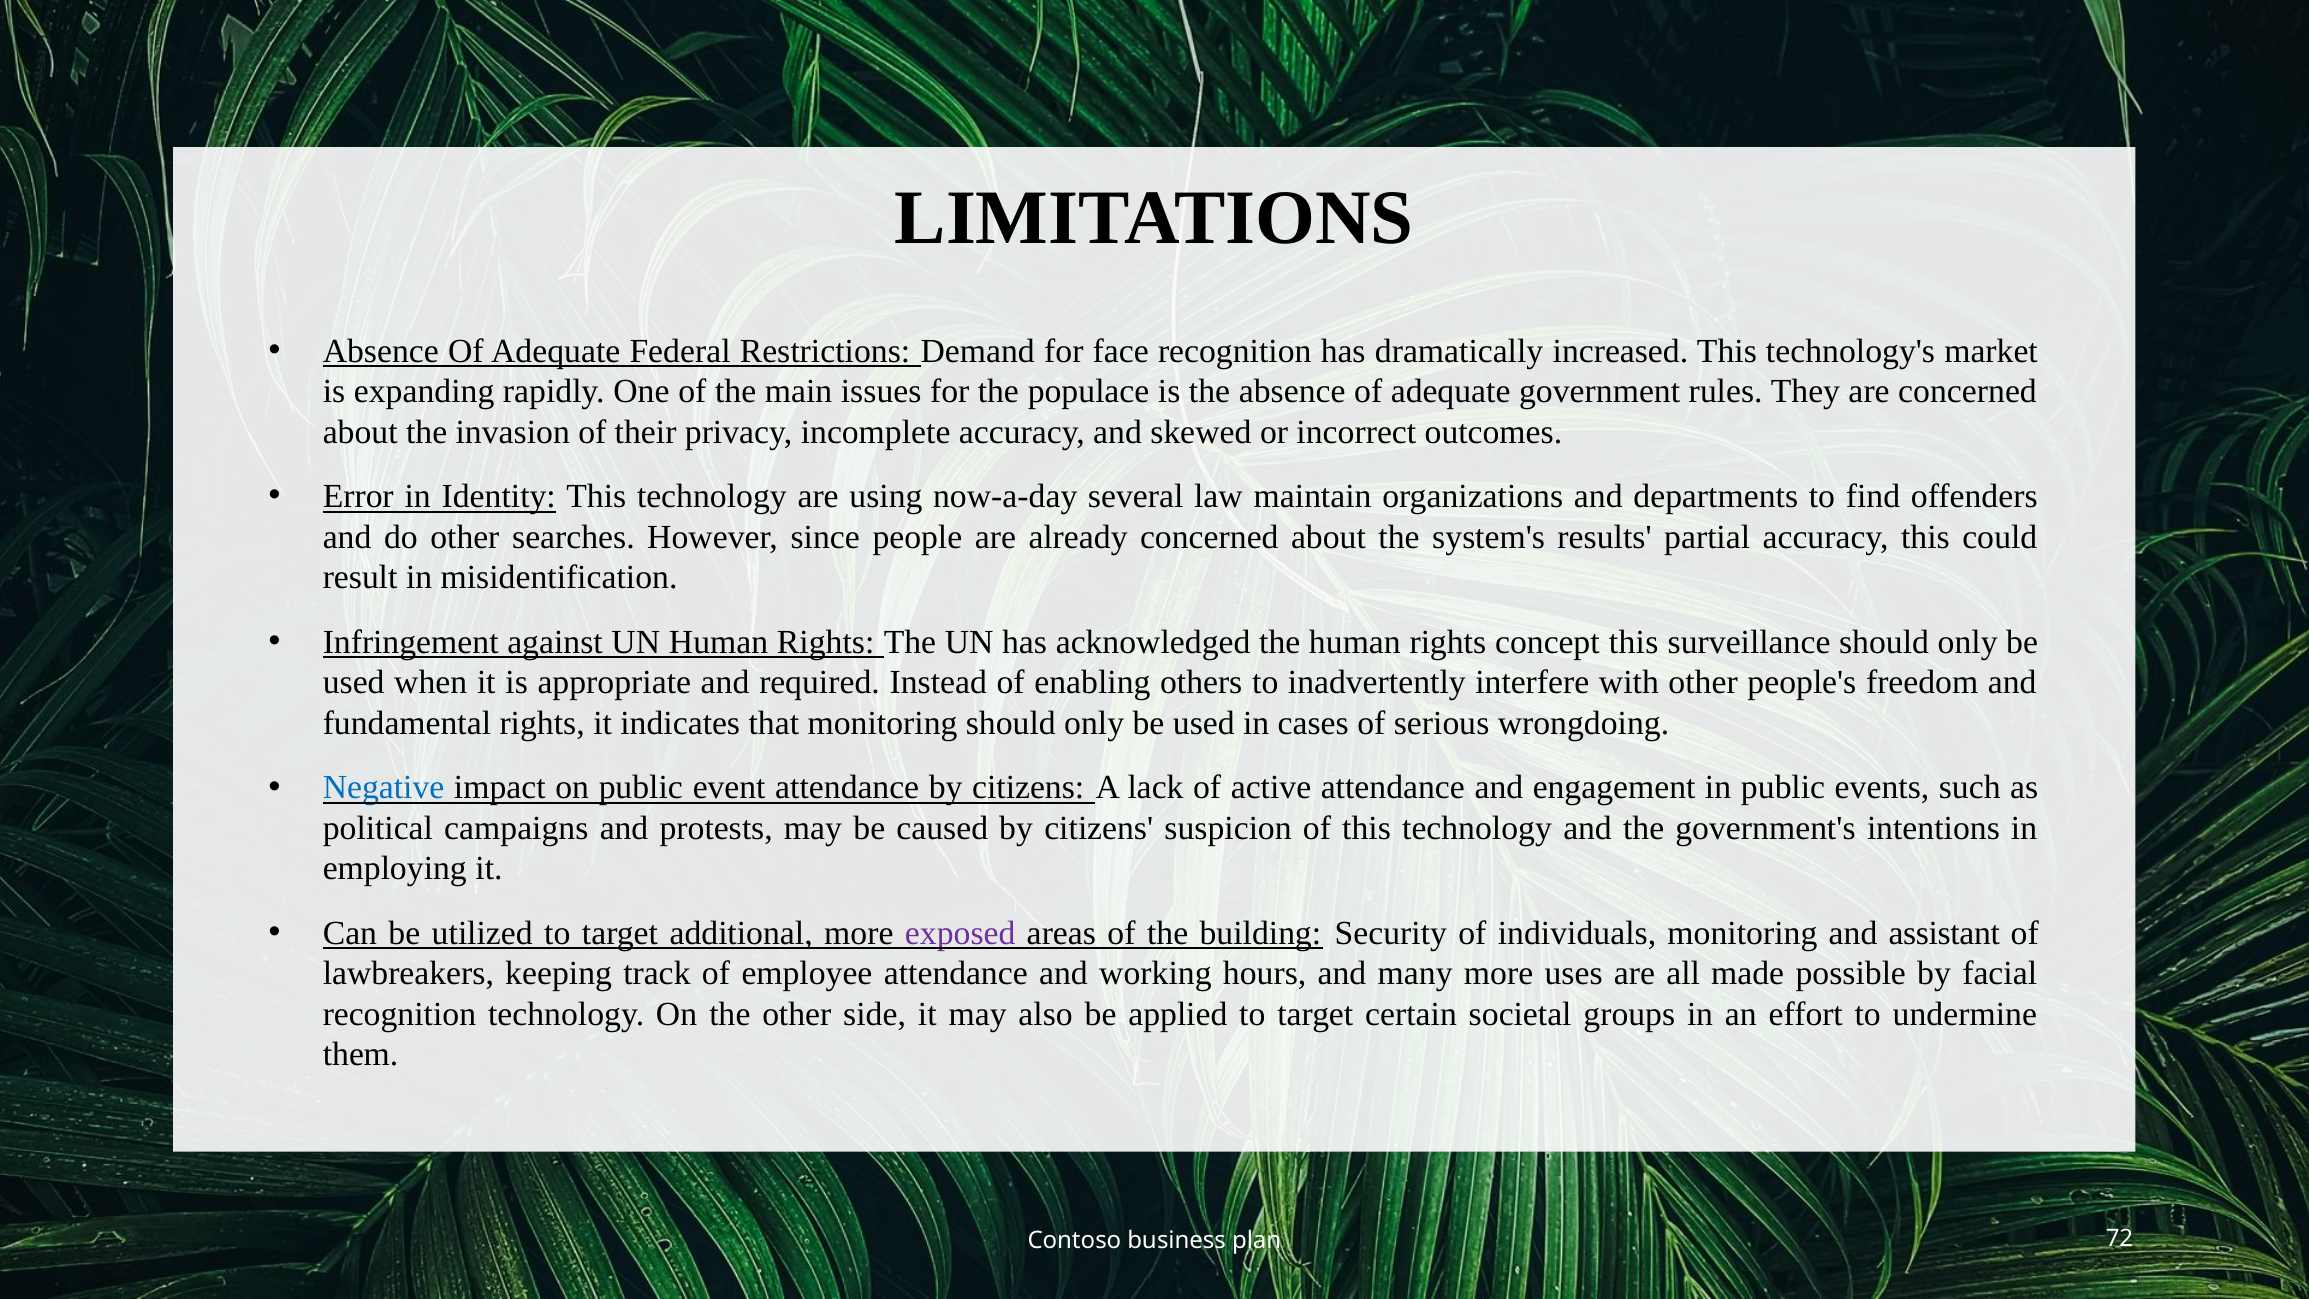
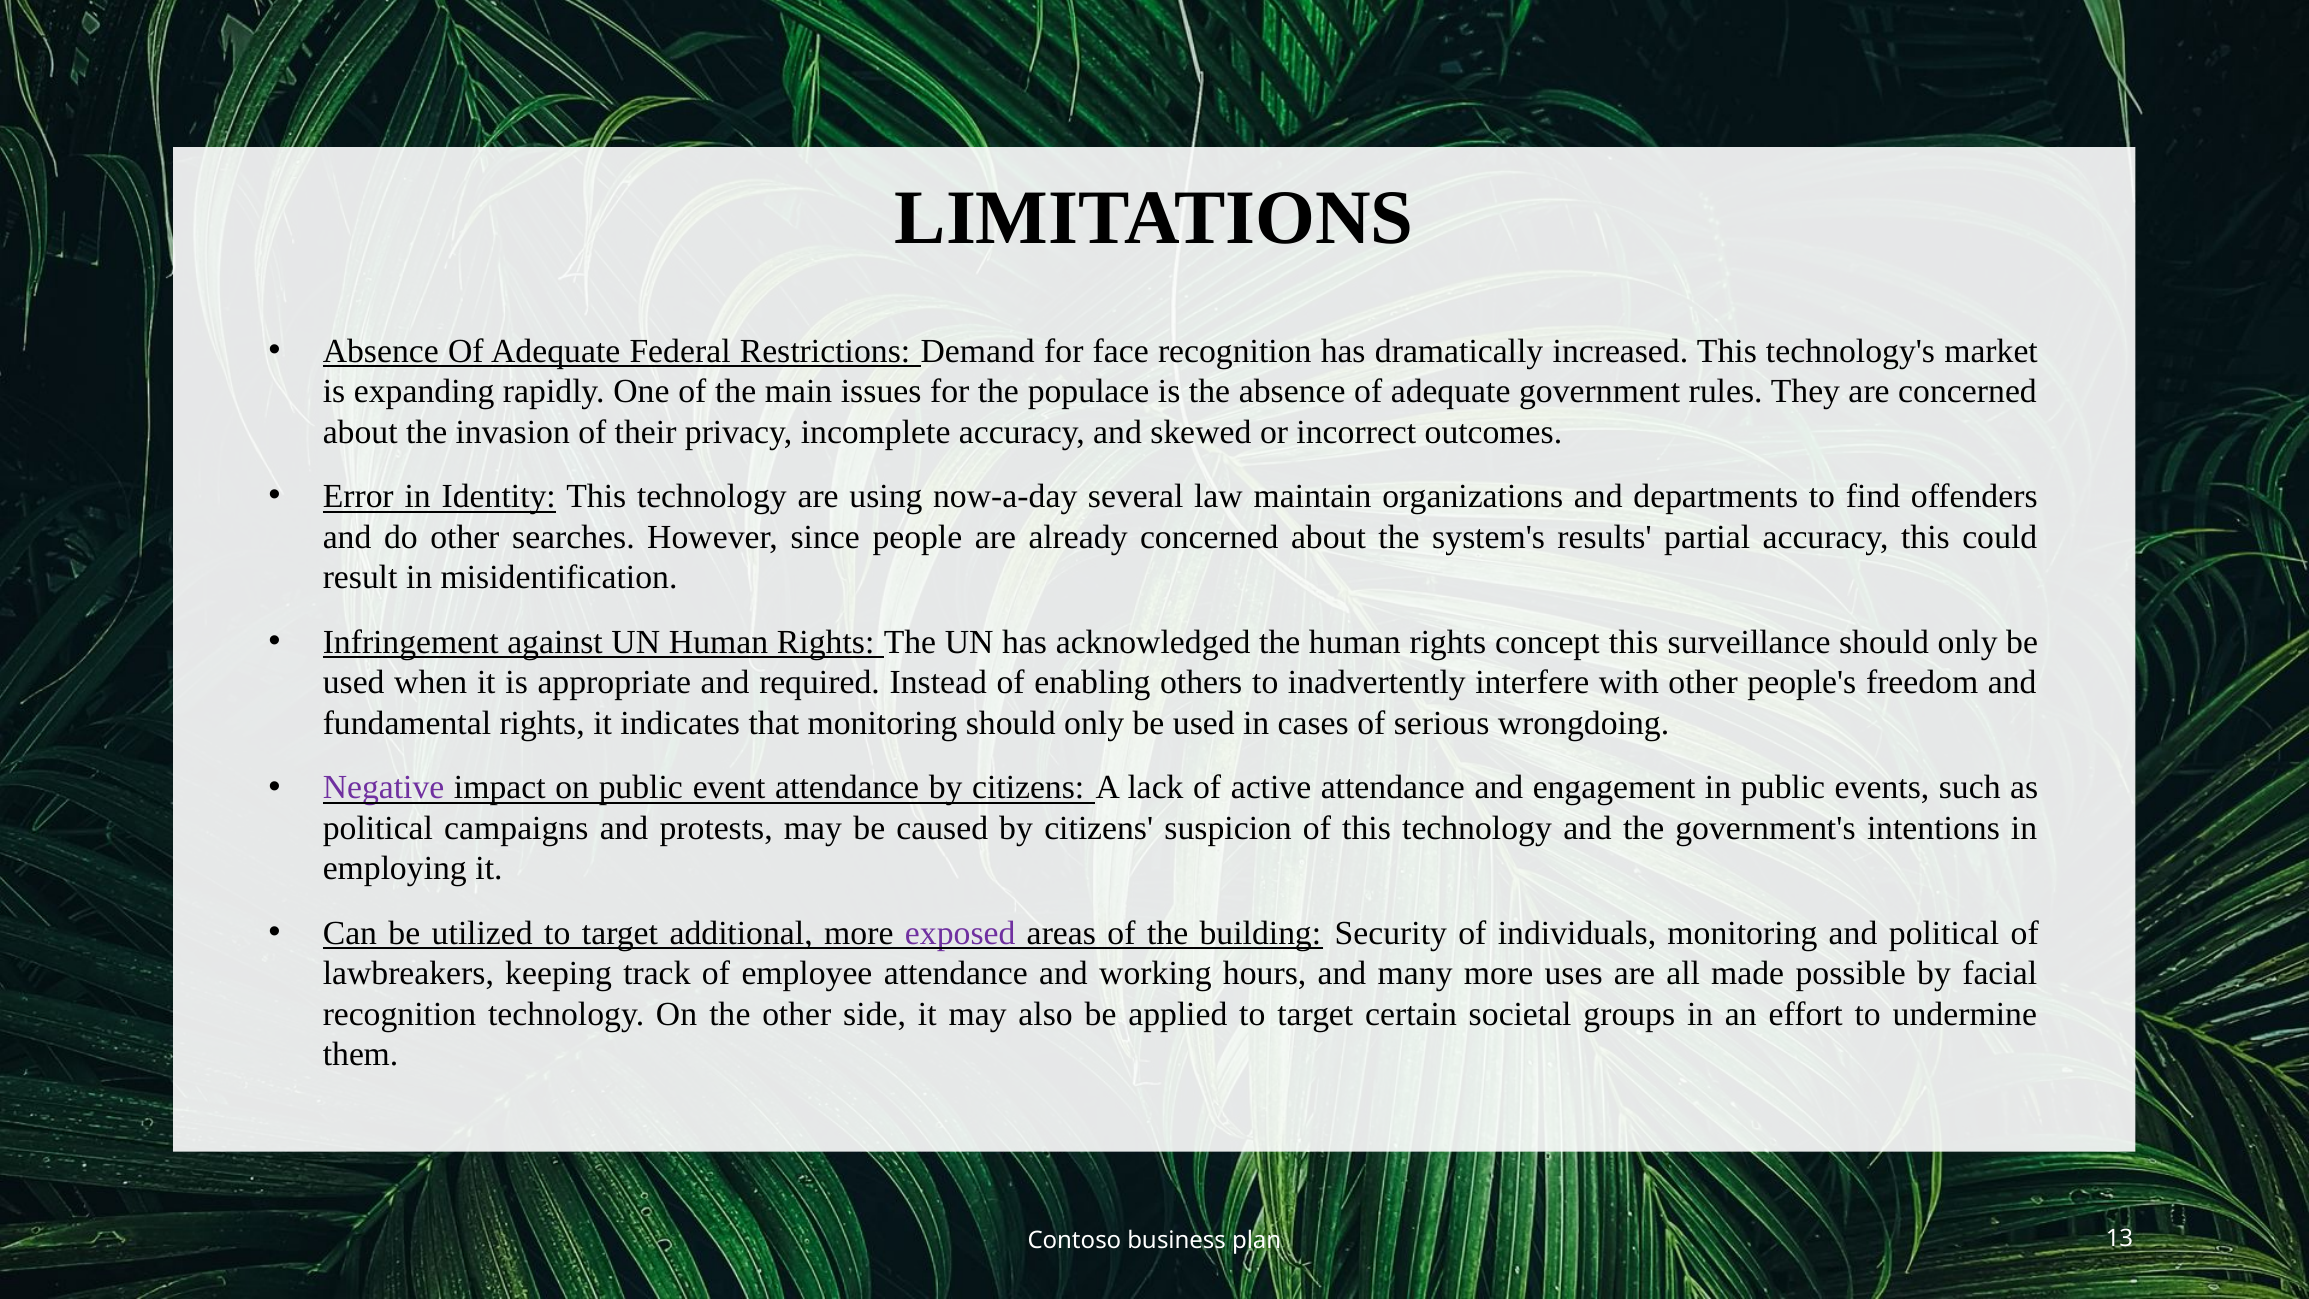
Negative colour: blue -> purple
and assistant: assistant -> political
72: 72 -> 13
